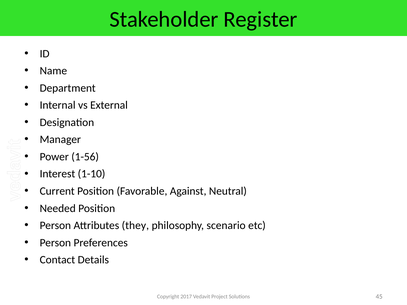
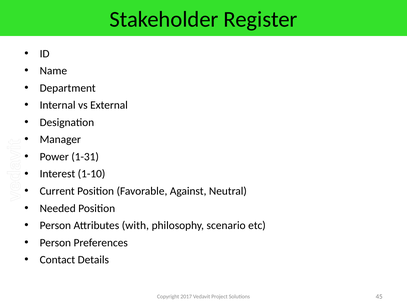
1-56: 1-56 -> 1-31
they: they -> with
